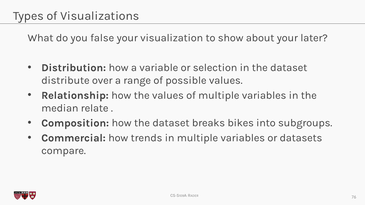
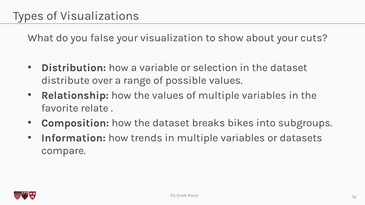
later: later -> cuts
median: median -> favorite
Commercial: Commercial -> Information
